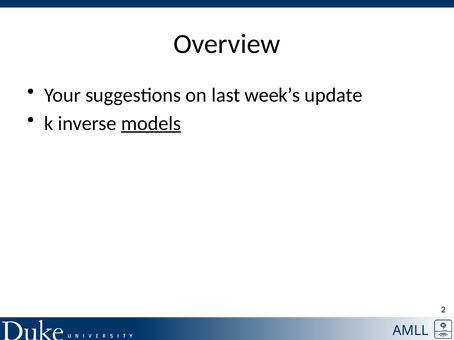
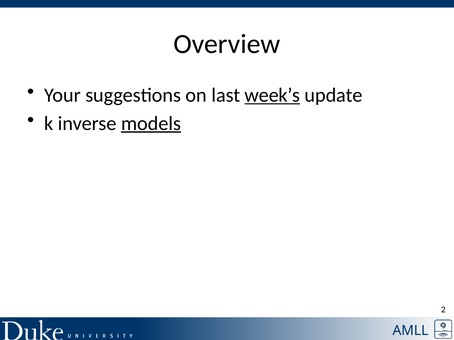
week’s underline: none -> present
